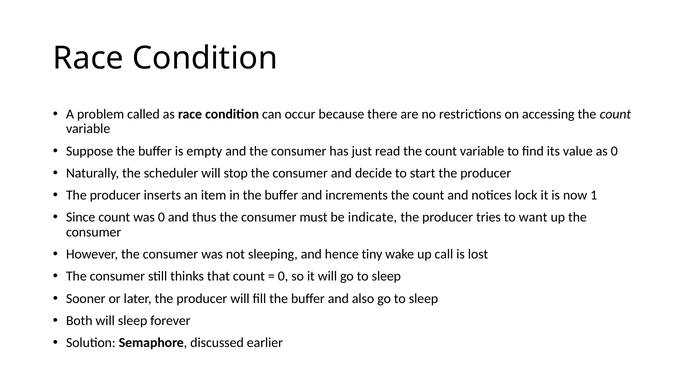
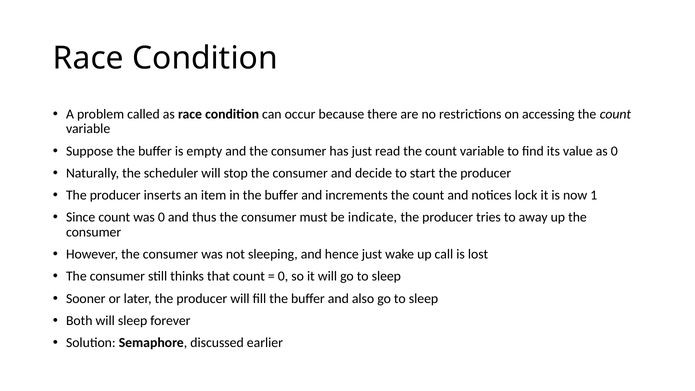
want: want -> away
hence tiny: tiny -> just
